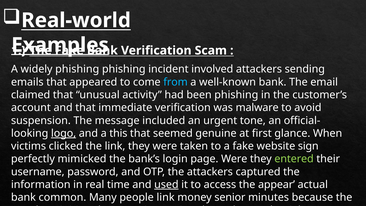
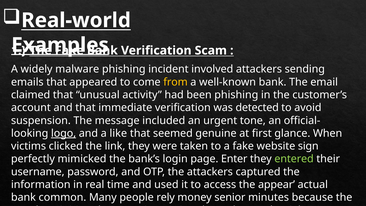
widely phishing: phishing -> malware
from colour: light blue -> yellow
malware: malware -> detected
this: this -> like
page Were: Were -> Enter
used underline: present -> none
people link: link -> rely
